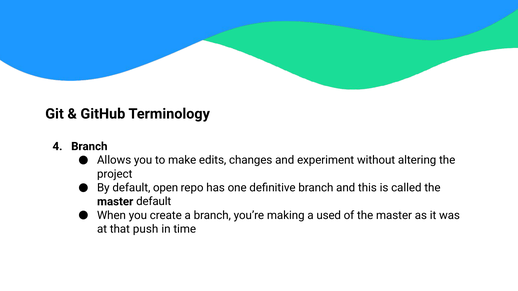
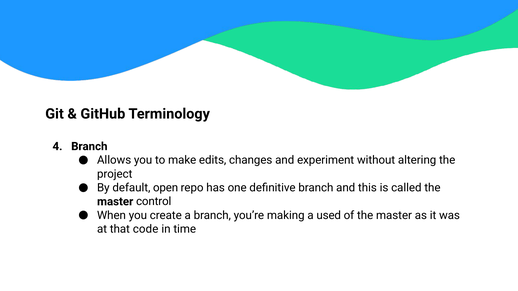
master default: default -> control
push: push -> code
